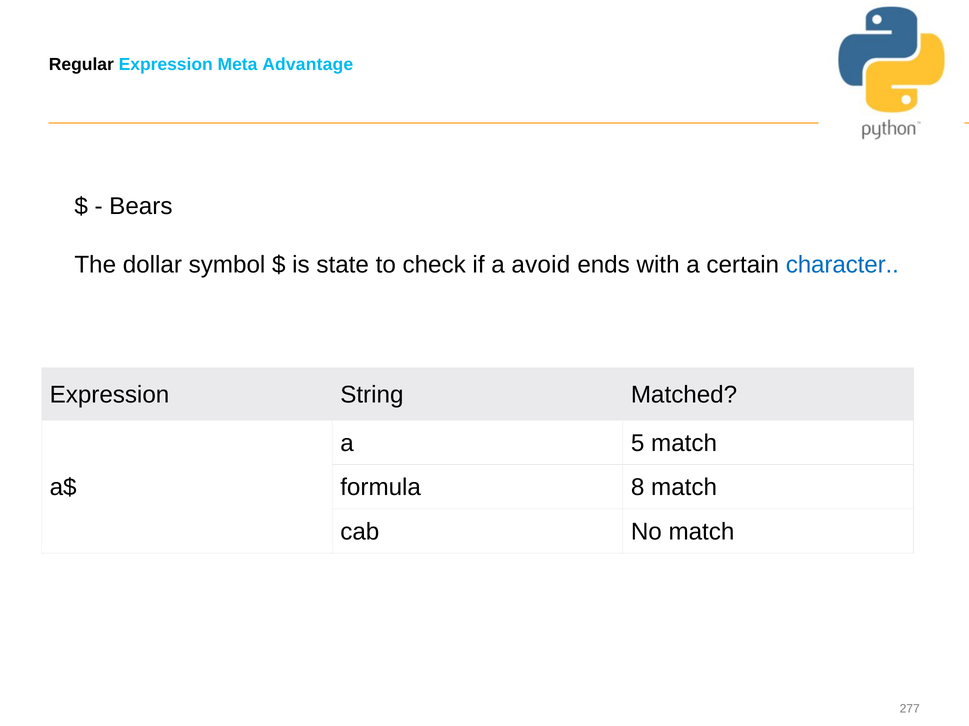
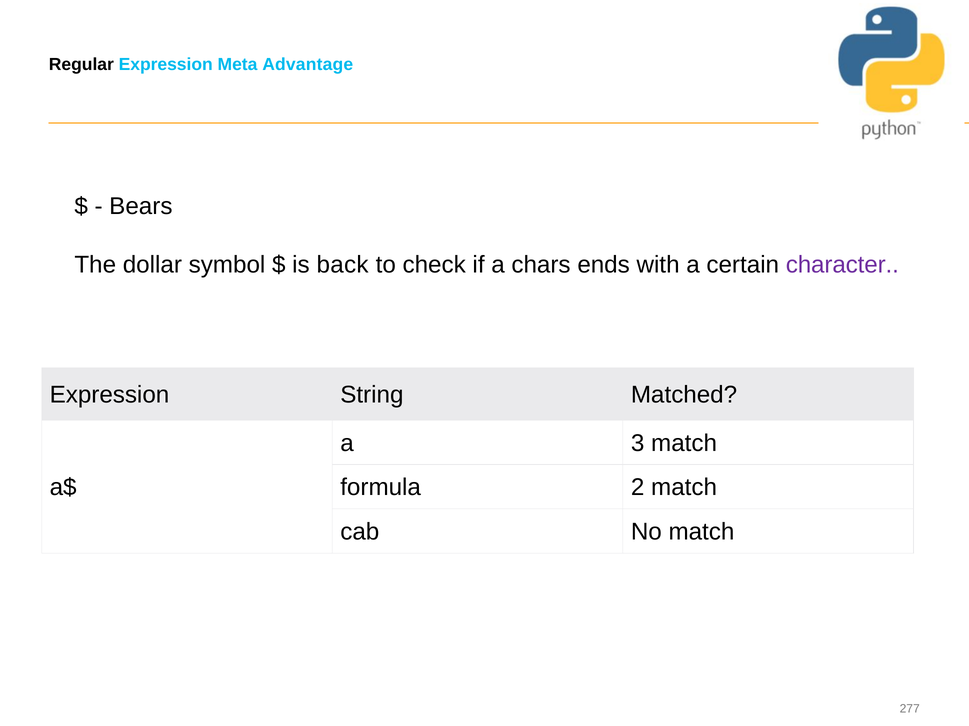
state: state -> back
avoid: avoid -> chars
character colour: blue -> purple
5: 5 -> 3
8: 8 -> 2
